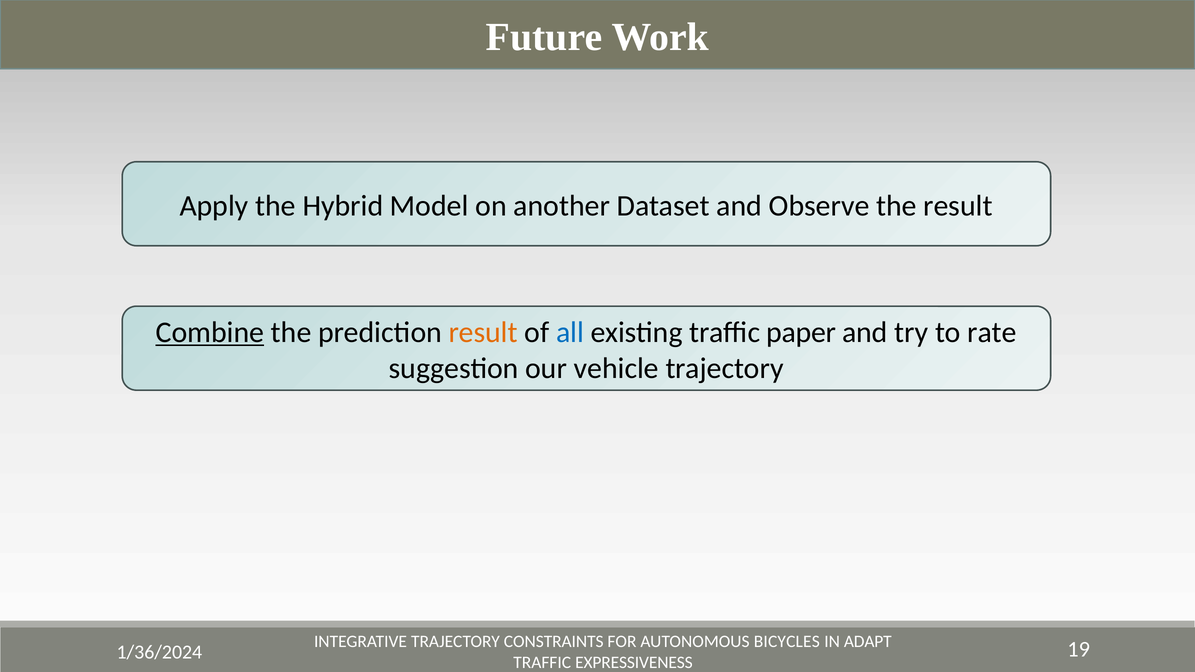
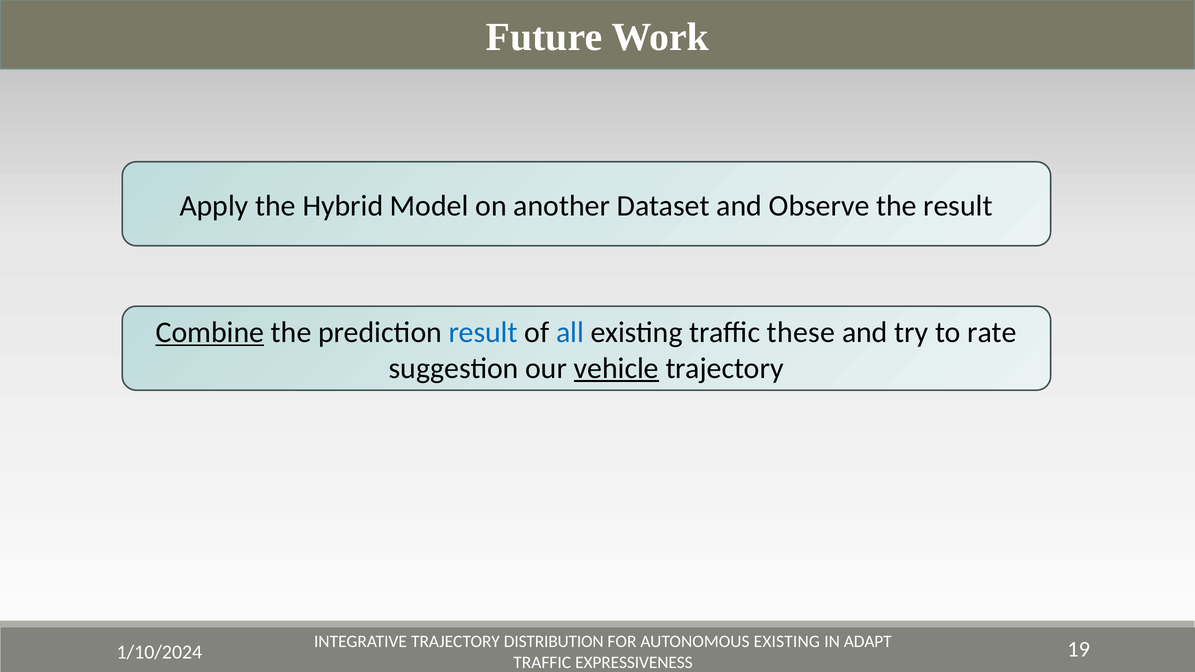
result at (483, 332) colour: orange -> blue
paper: paper -> these
vehicle underline: none -> present
CONSTRAINTS: CONSTRAINTS -> DISTRIBUTION
AUTONOMOUS BICYCLES: BICYCLES -> EXISTING
1/36/2024: 1/36/2024 -> 1/10/2024
